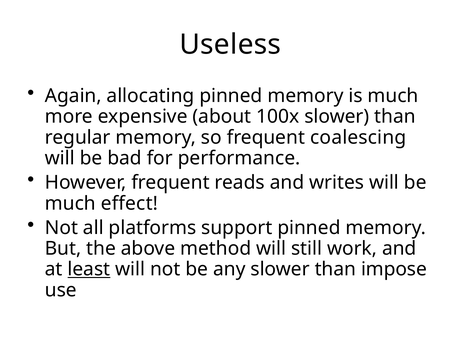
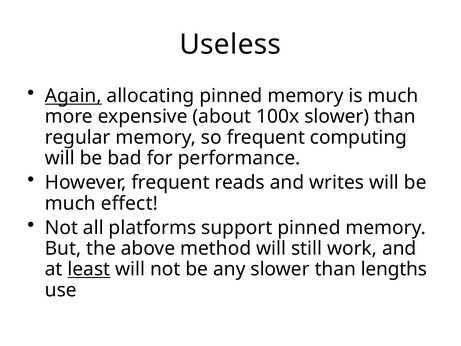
Again underline: none -> present
coalescing: coalescing -> computing
impose: impose -> lengths
